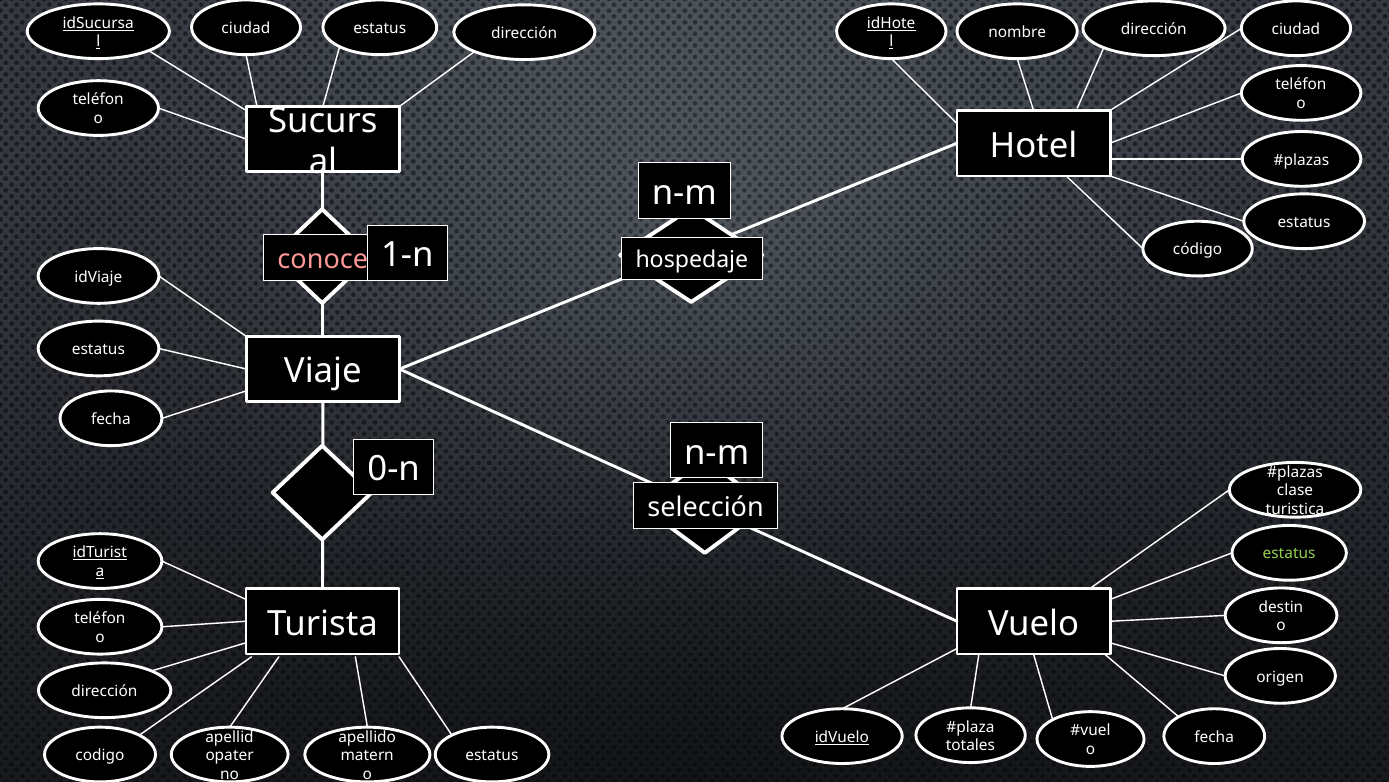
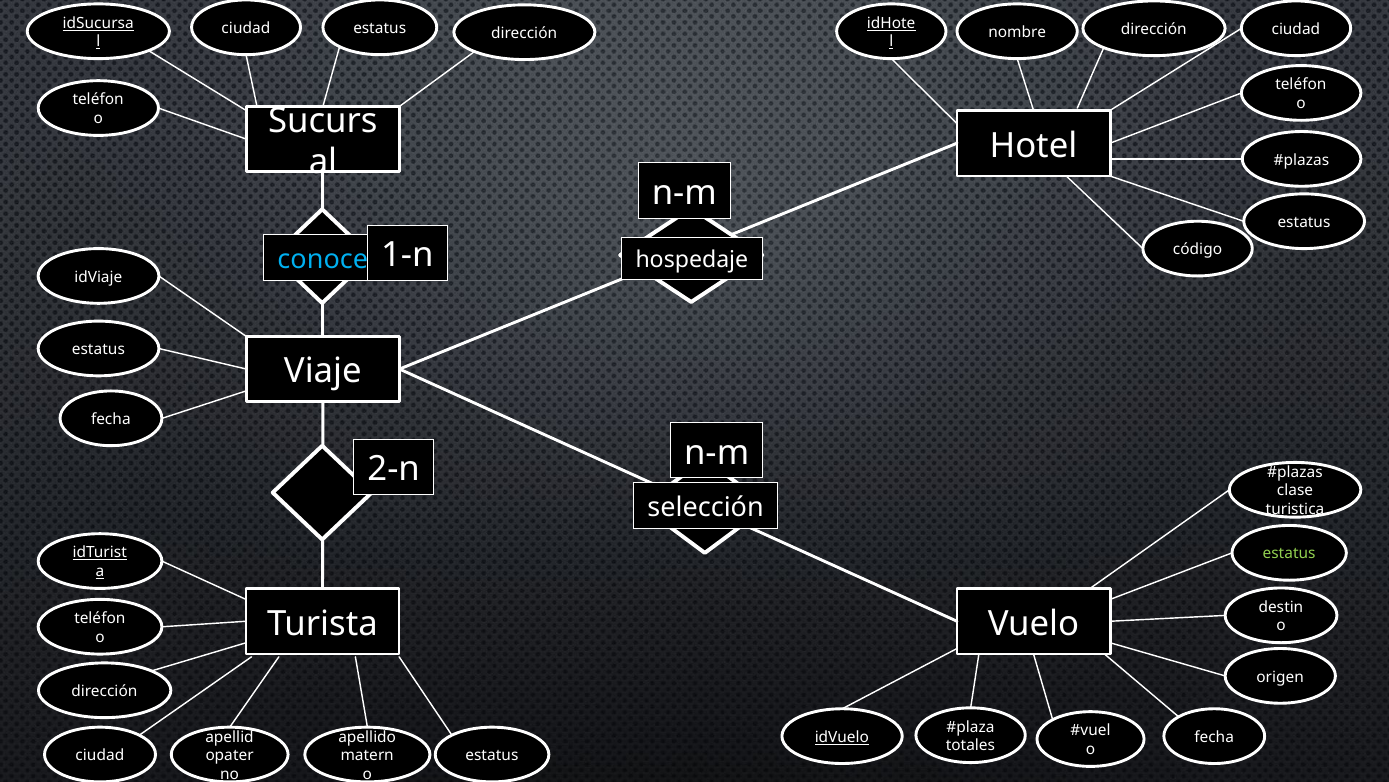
conoce colour: pink -> light blue
0-n: 0-n -> 2-n
codigo at (100, 755): codigo -> ciudad
